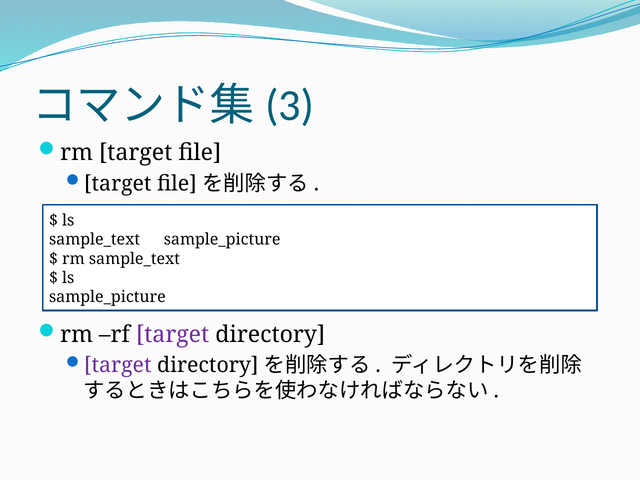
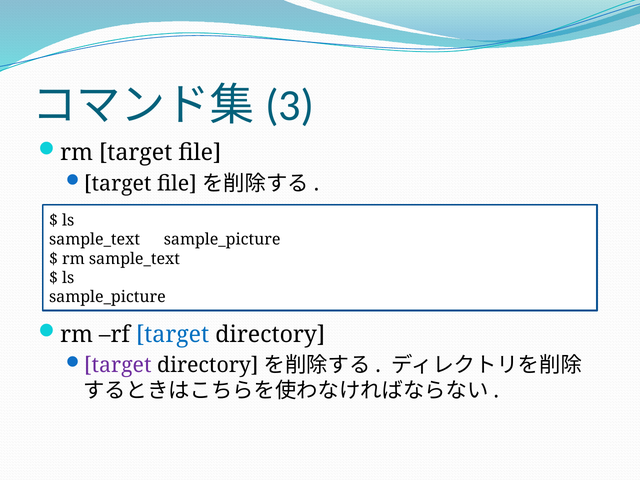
target at (173, 334) colour: purple -> blue
